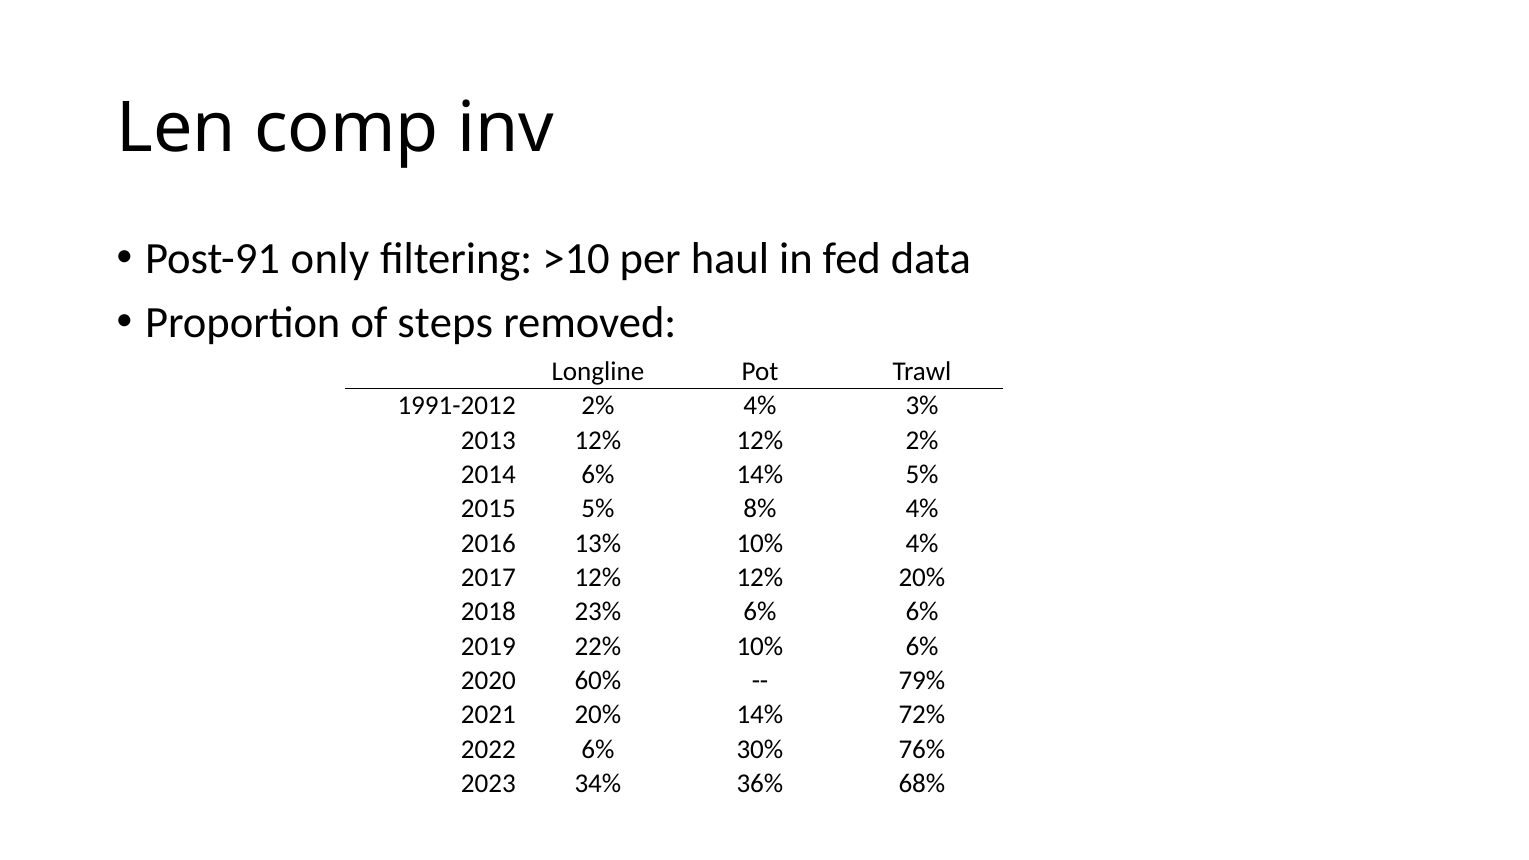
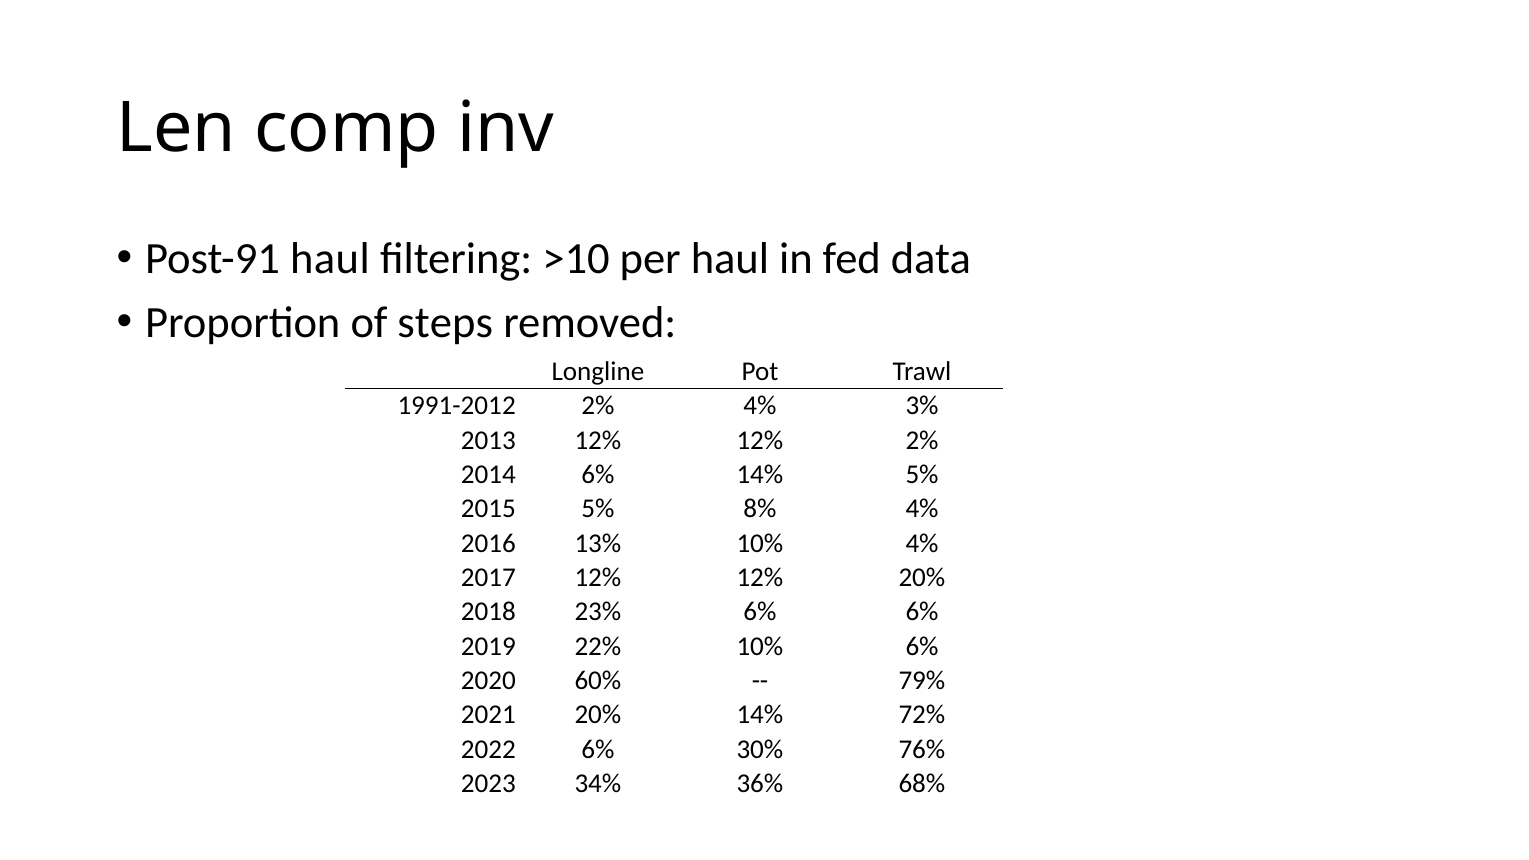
Post-91 only: only -> haul
